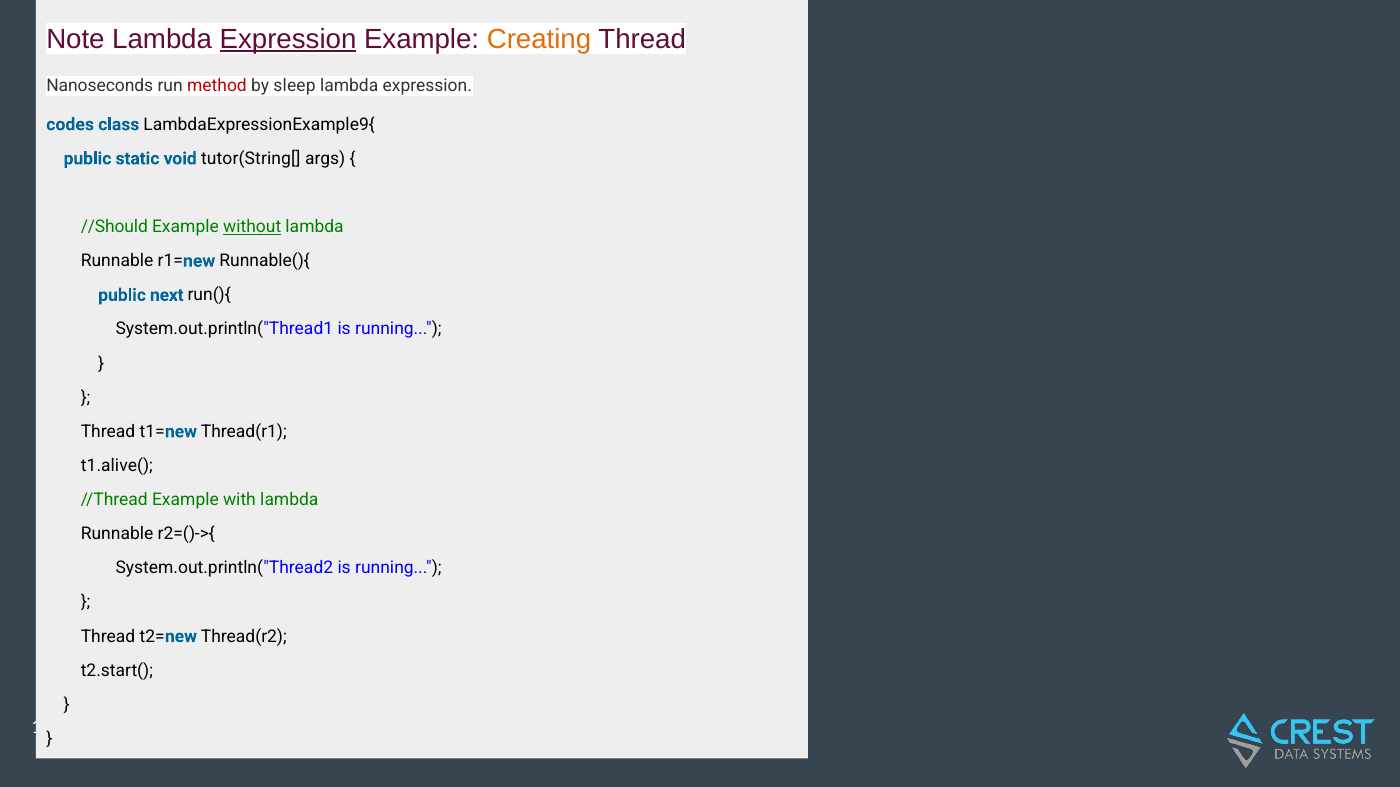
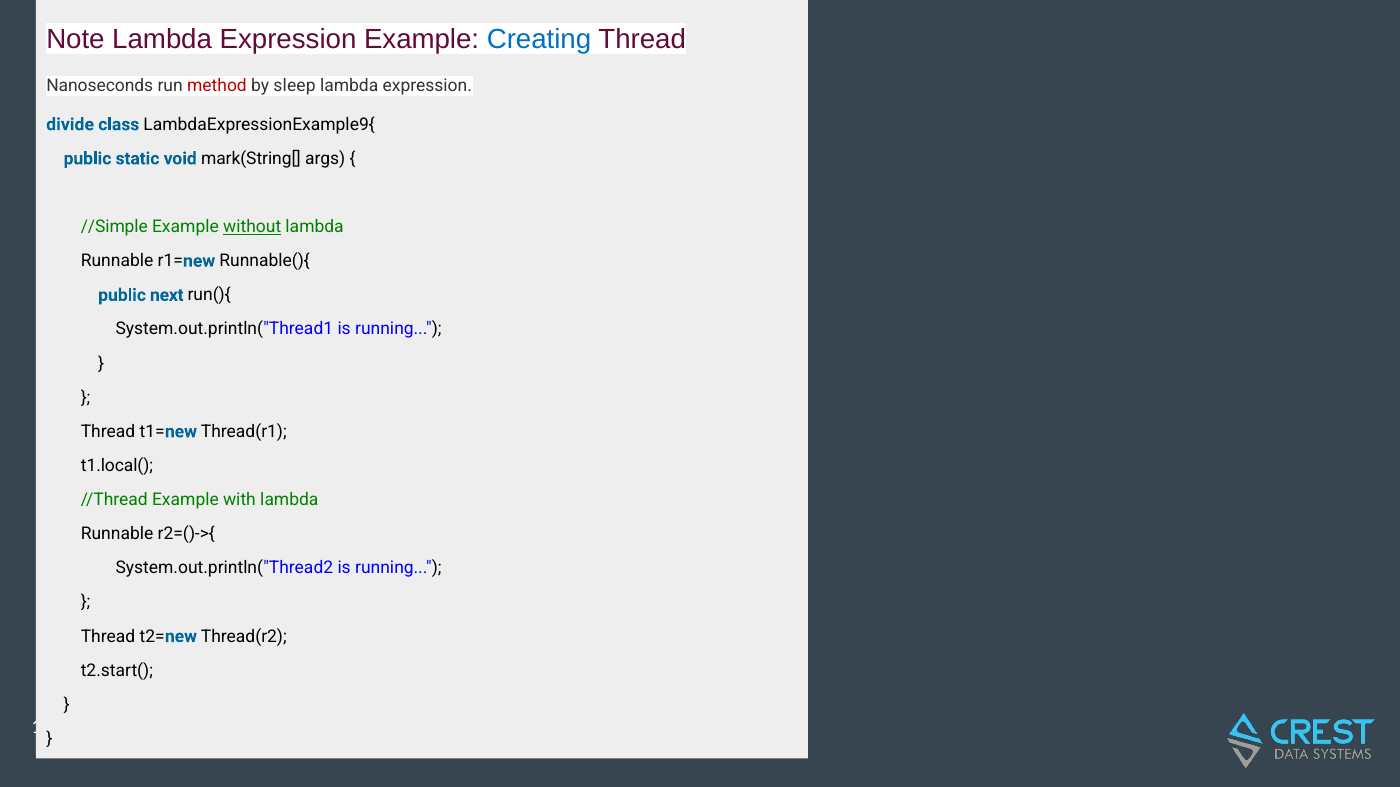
Expression at (288, 39) underline: present -> none
Creating colour: orange -> blue
codes: codes -> divide
tutor(String[: tutor(String[ -> mark(String[
//Should: //Should -> //Simple
t1.alive(: t1.alive( -> t1.local(
